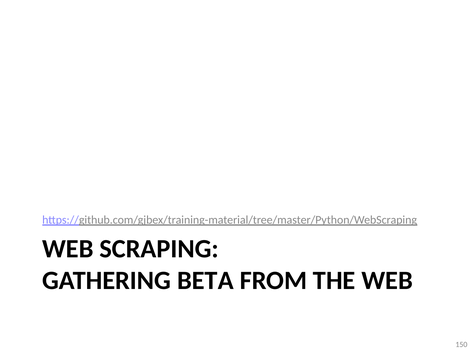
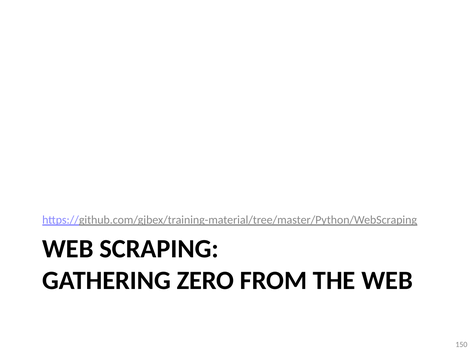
BETA: BETA -> ZERO
